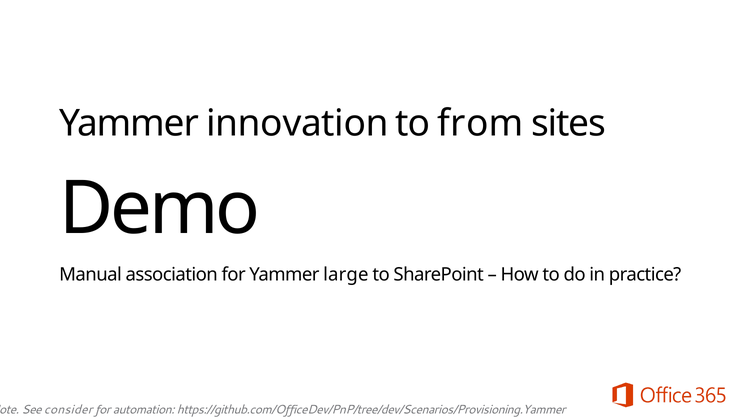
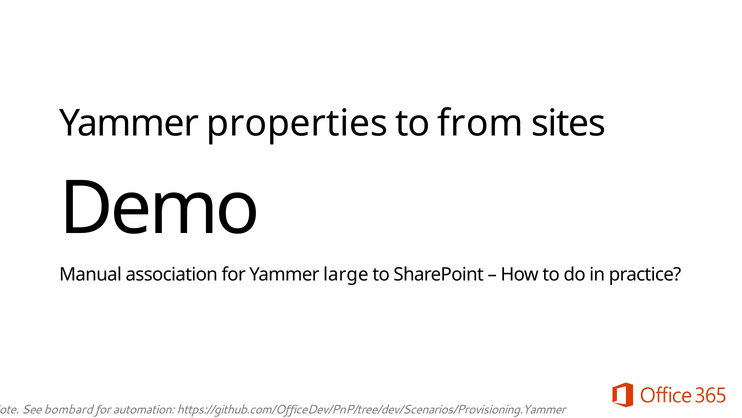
innovation: innovation -> properties
consider: consider -> bombard
